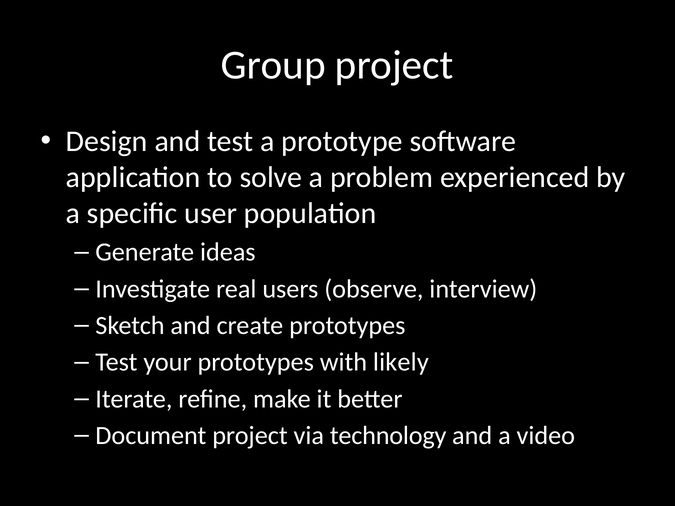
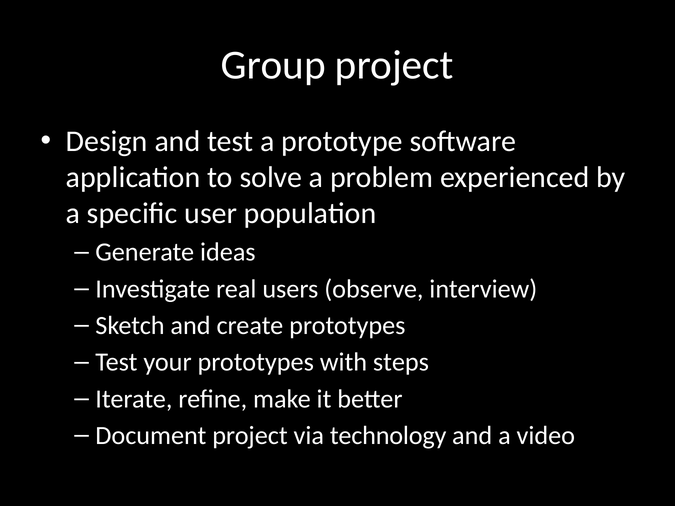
likely: likely -> steps
